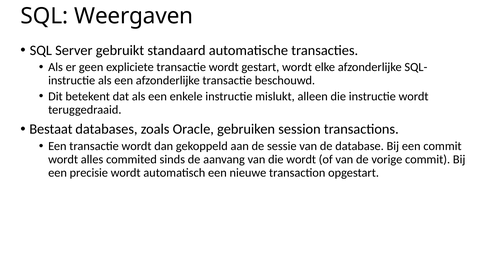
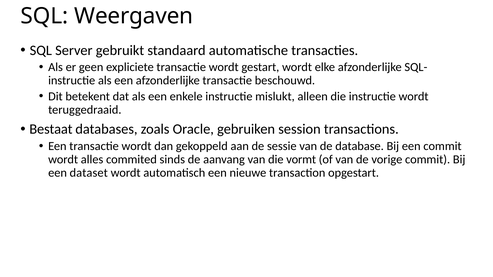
die wordt: wordt -> vormt
precisie: precisie -> dataset
